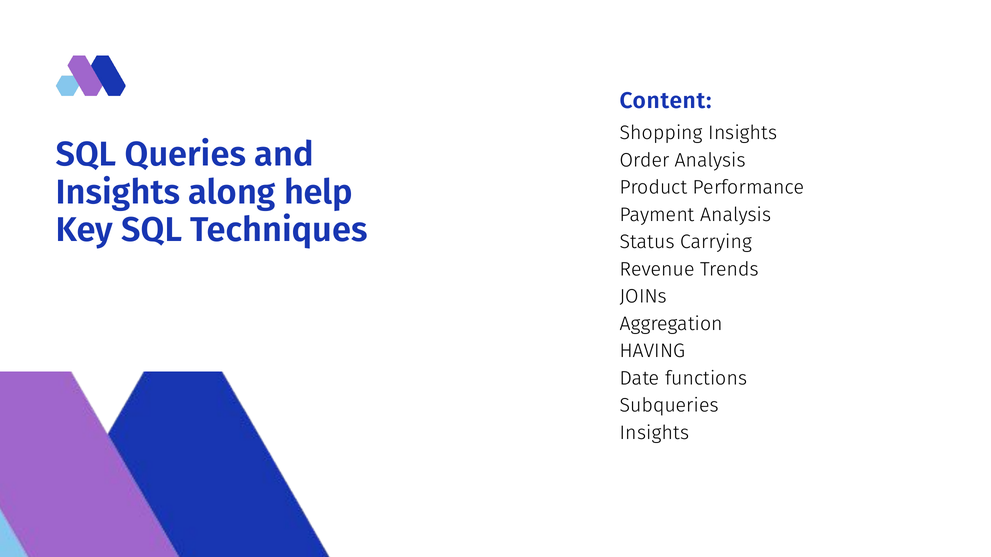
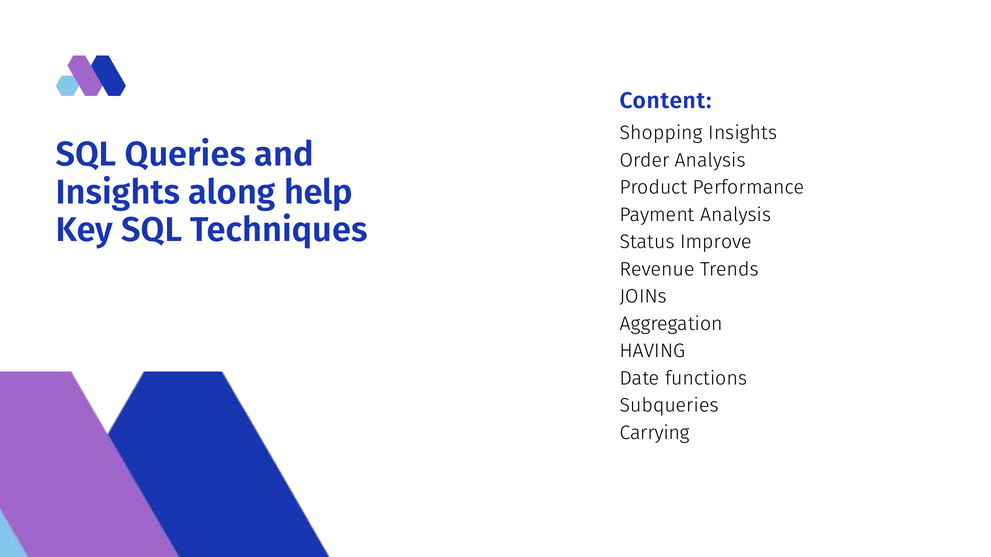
Carrying: Carrying -> Improve
Insights at (654, 433): Insights -> Carrying
